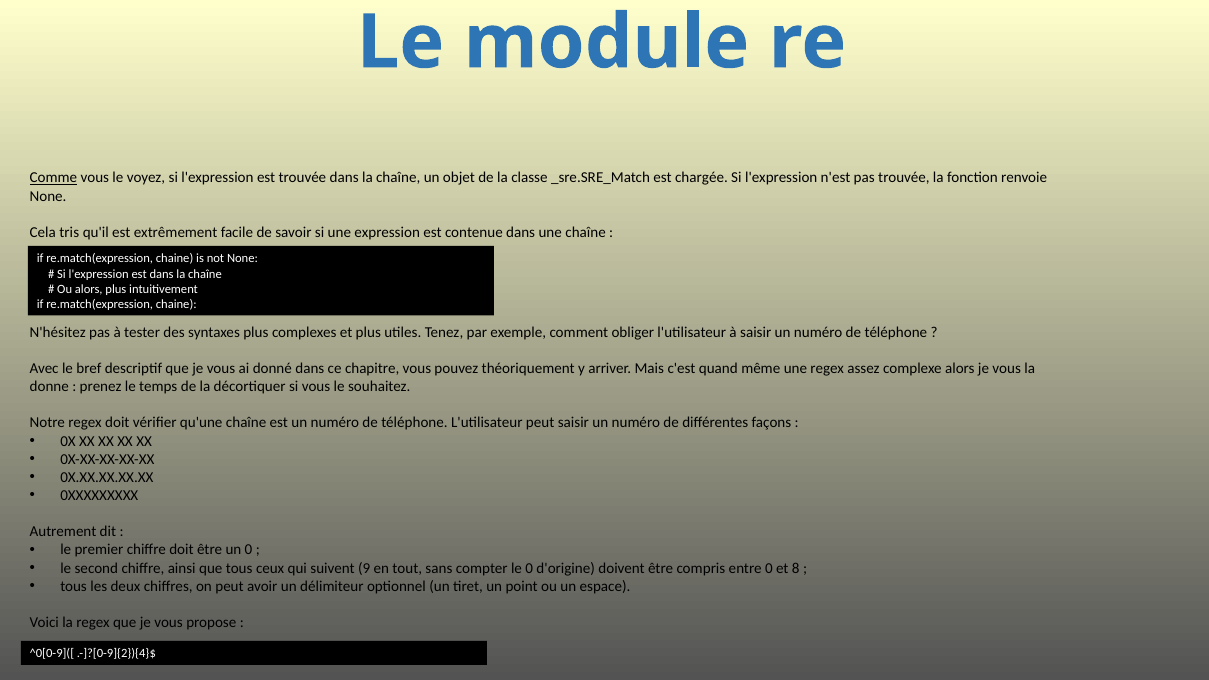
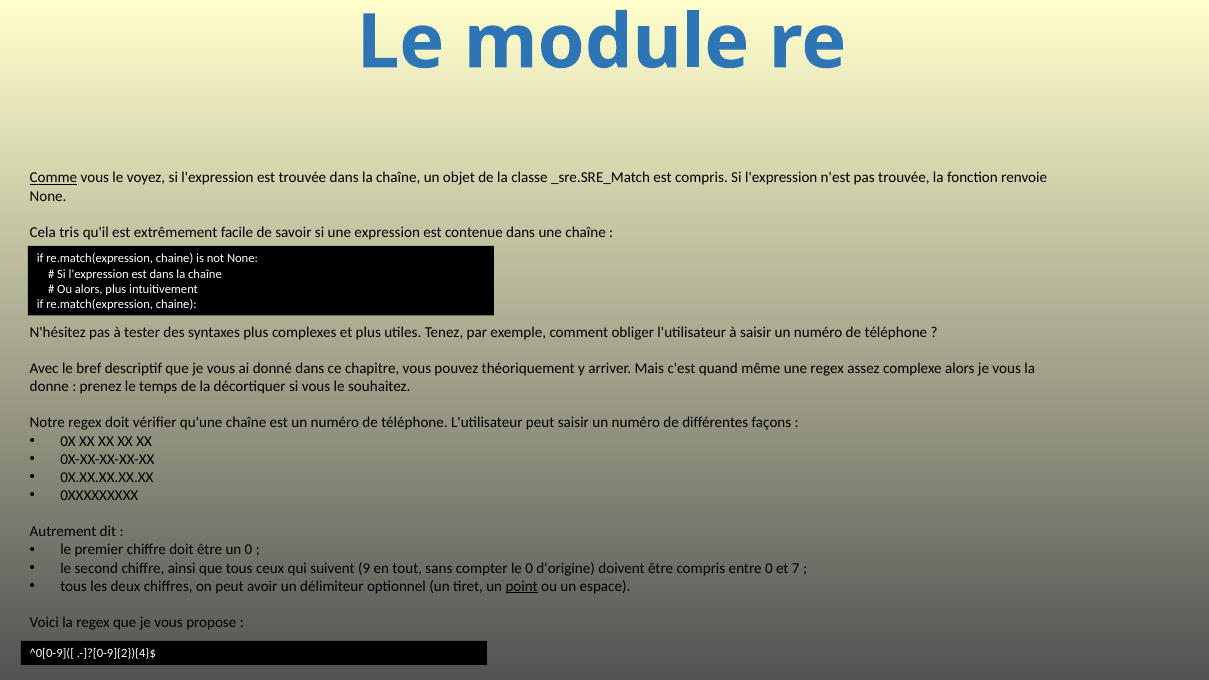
est chargée: chargée -> compris
8: 8 -> 7
point underline: none -> present
